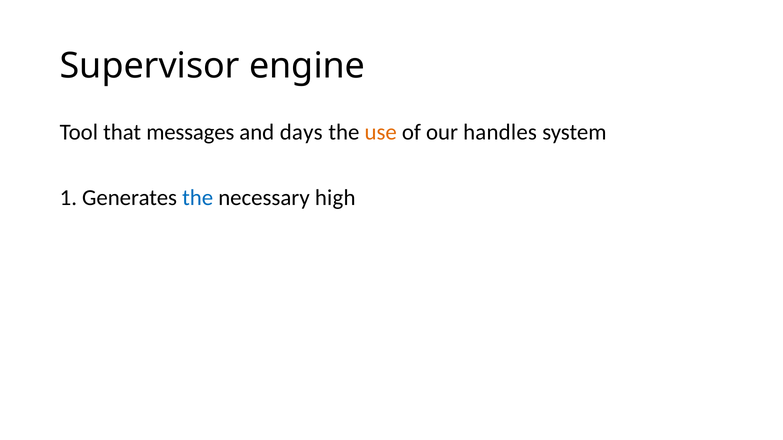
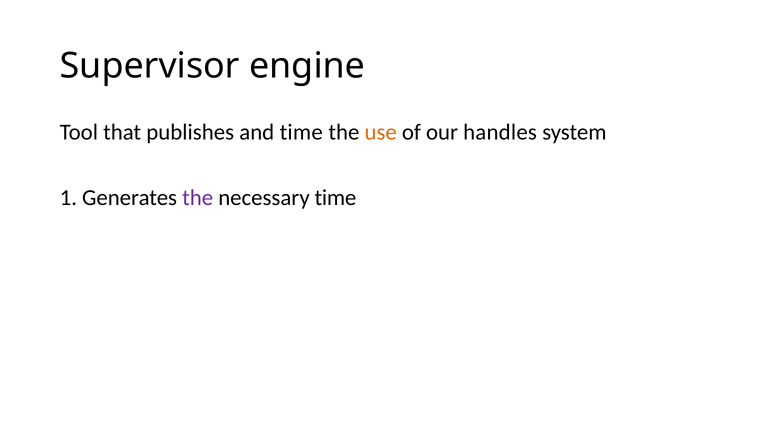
messages: messages -> publishes
and days: days -> time
the at (198, 198) colour: blue -> purple
necessary high: high -> time
